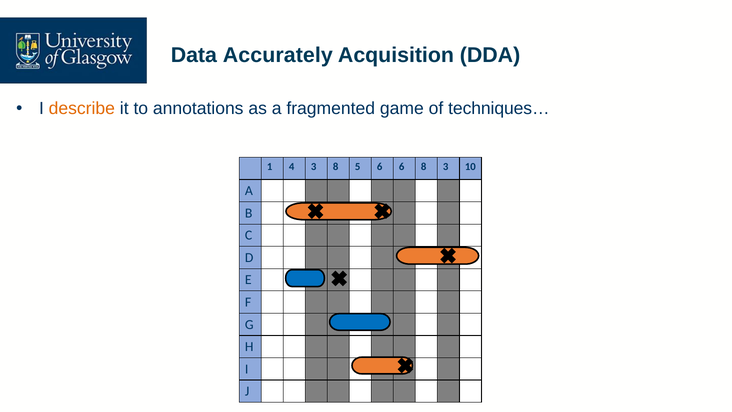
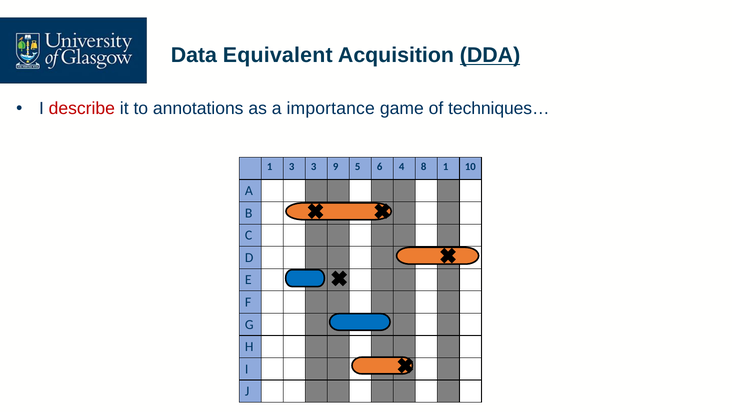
Accurately: Accurately -> Equivalent
DDA underline: none -> present
describe colour: orange -> red
fragmented: fragmented -> importance
1 4: 4 -> 3
3 8: 8 -> 9
6 6: 6 -> 4
8 3: 3 -> 1
